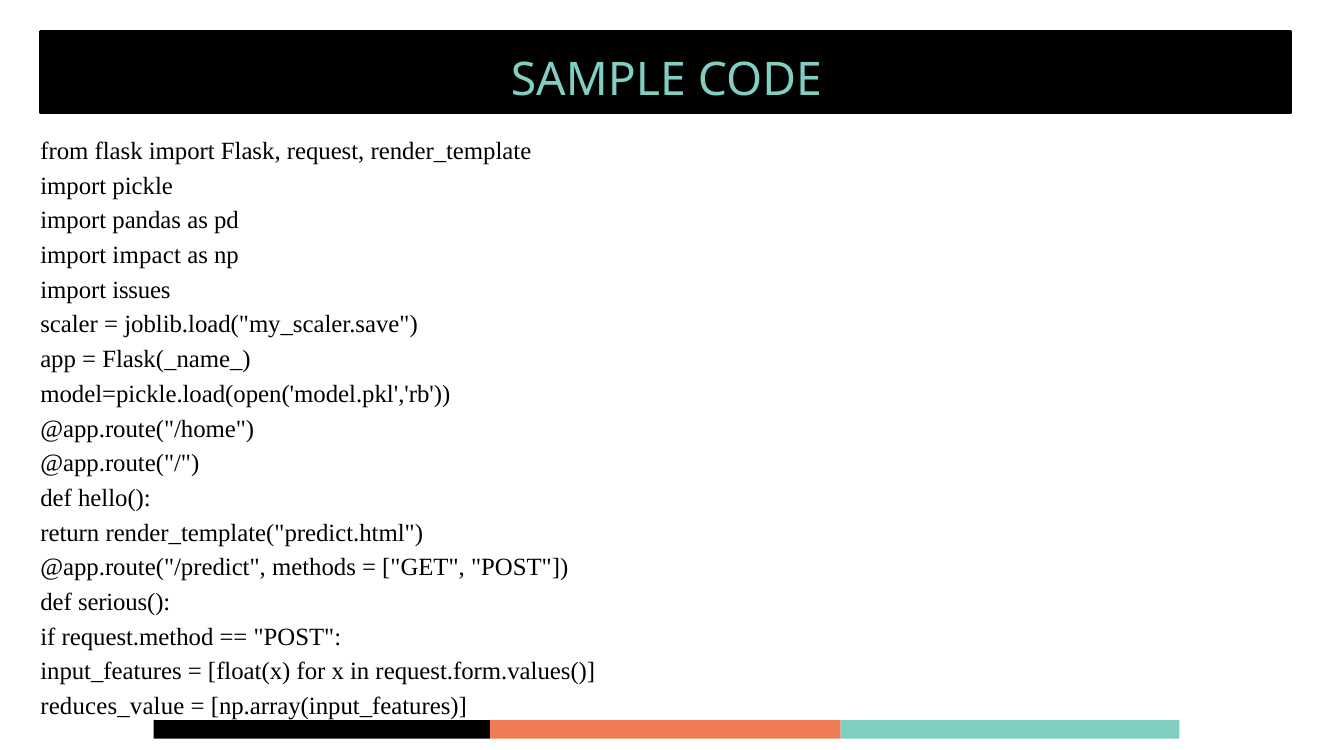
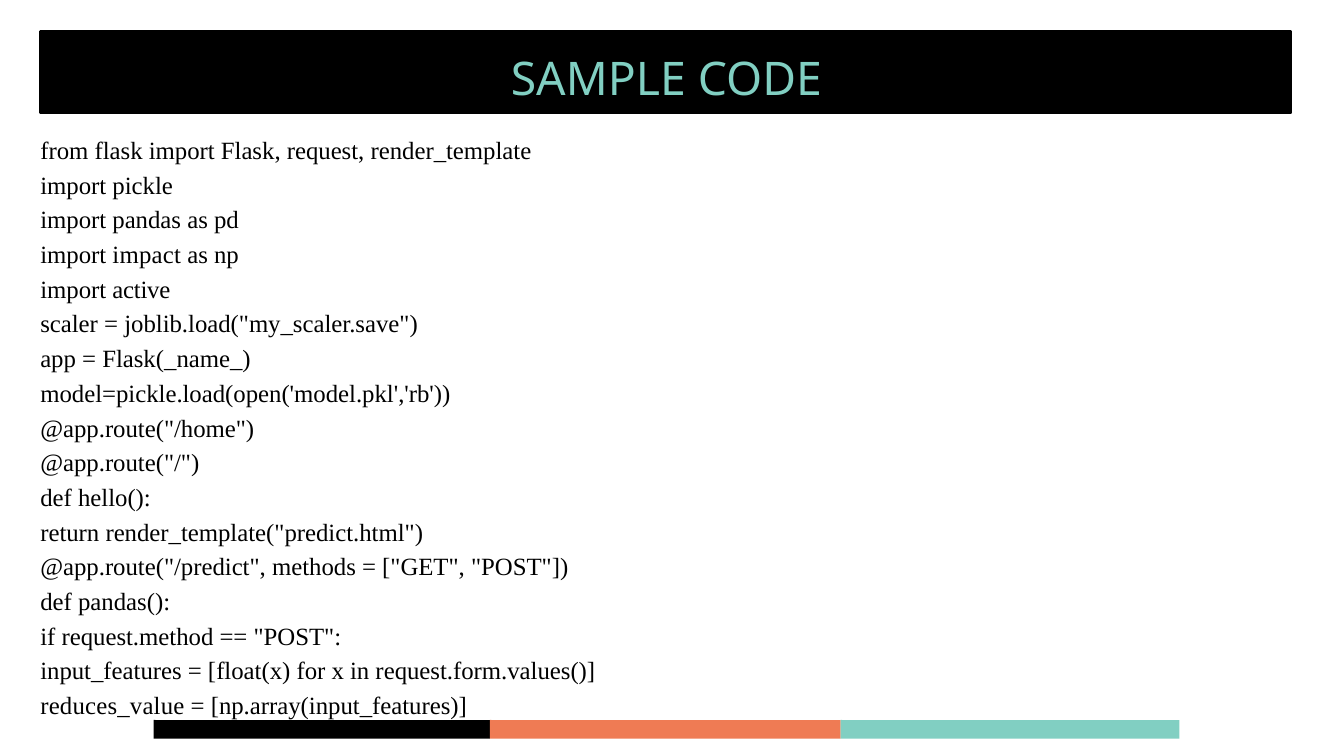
issues: issues -> active
serious(: serious( -> pandas(
